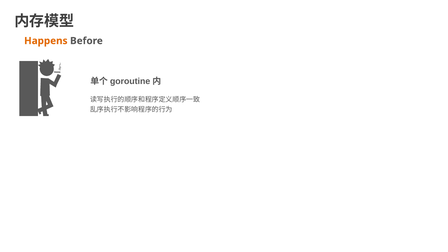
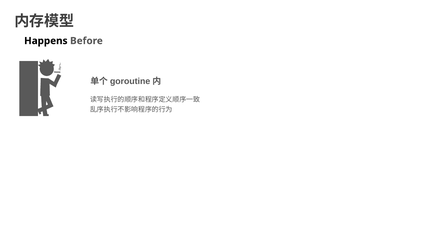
Happens colour: orange -> black
